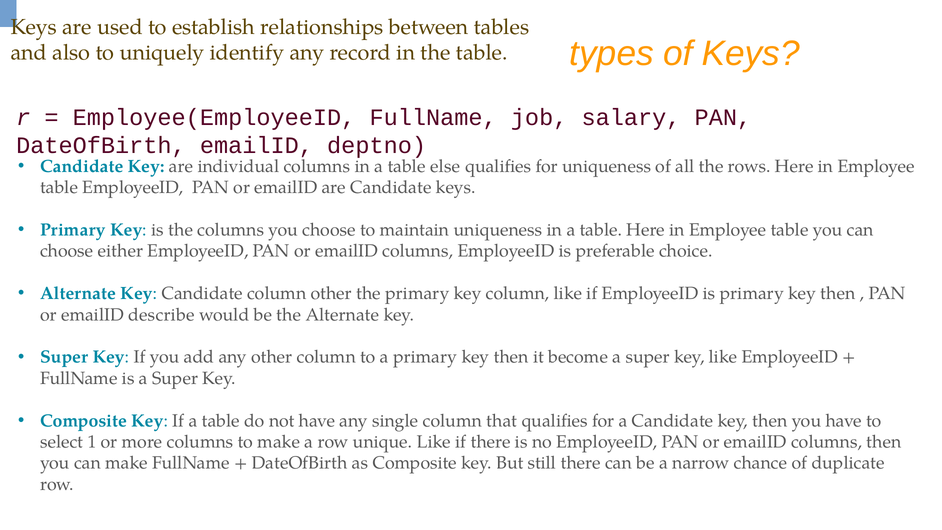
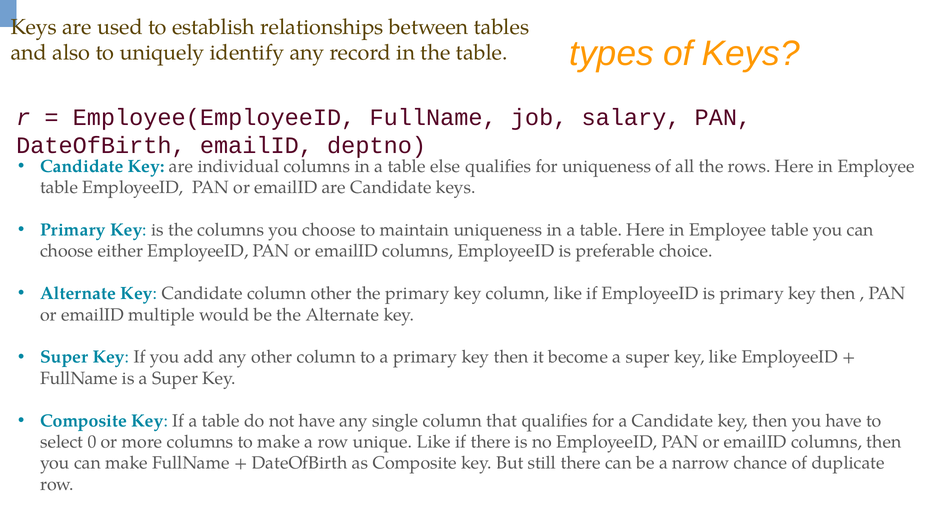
describe: describe -> multiple
1: 1 -> 0
